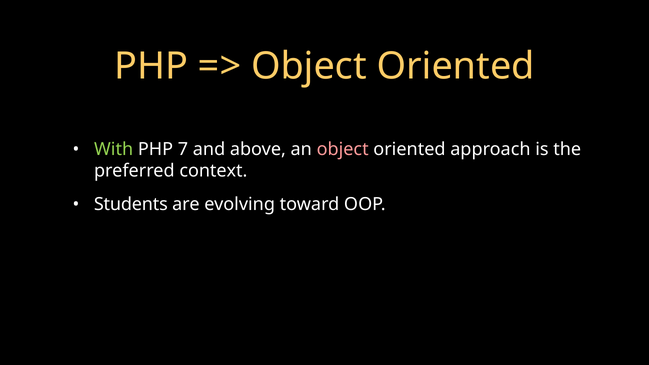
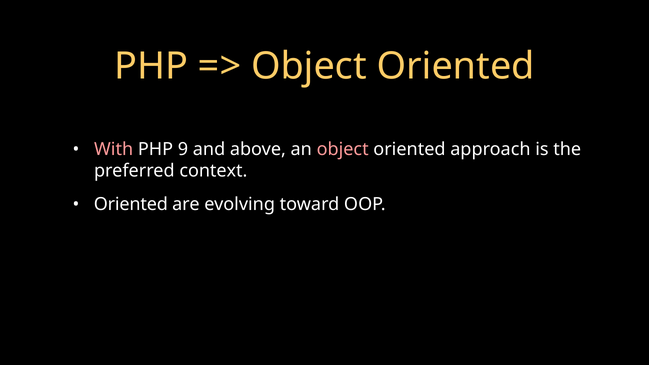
With colour: light green -> pink
7: 7 -> 9
Students at (131, 204): Students -> Oriented
